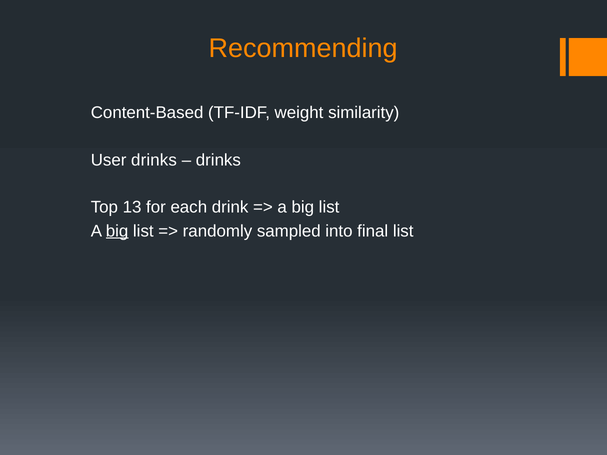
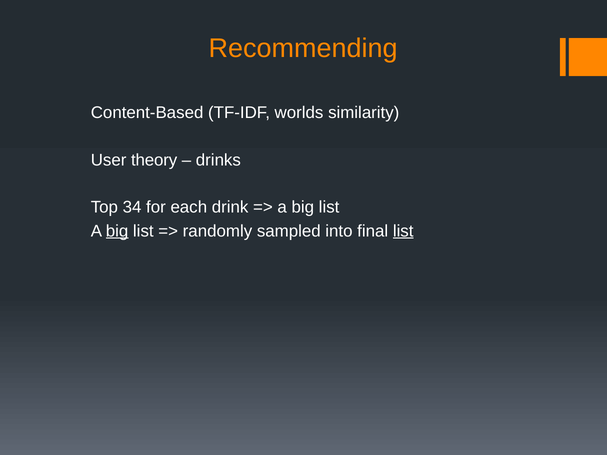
weight: weight -> worlds
drinks at (154, 160): drinks -> theory
13: 13 -> 34
list at (403, 231) underline: none -> present
